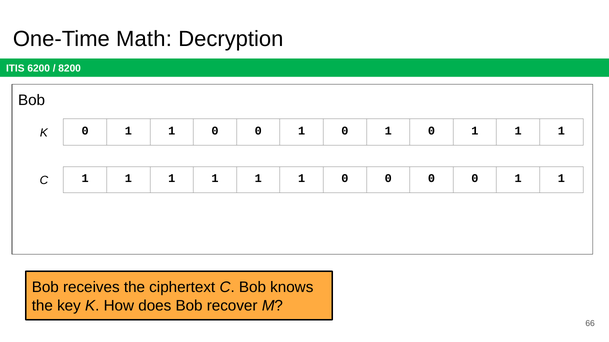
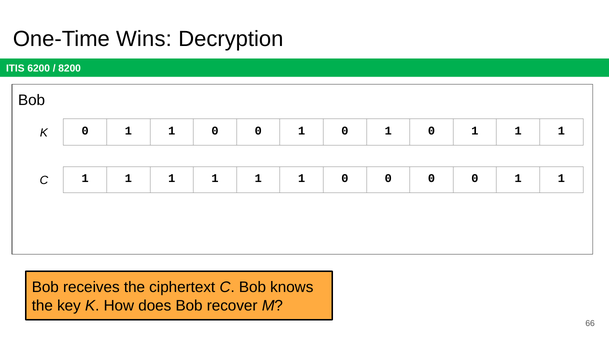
Math: Math -> Wins
